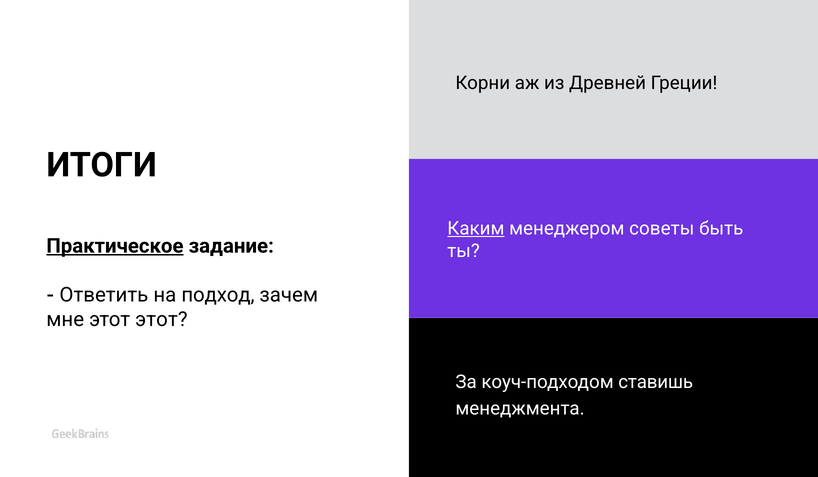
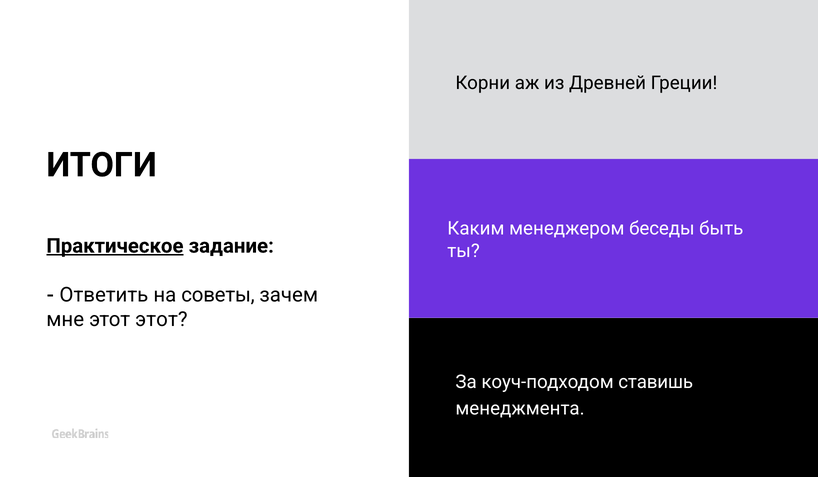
Каким underline: present -> none
советы: советы -> беседы
подход: подход -> советы
